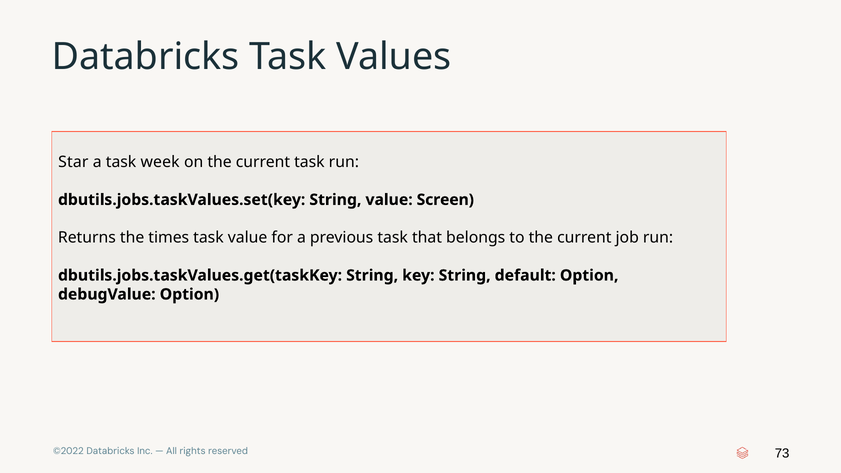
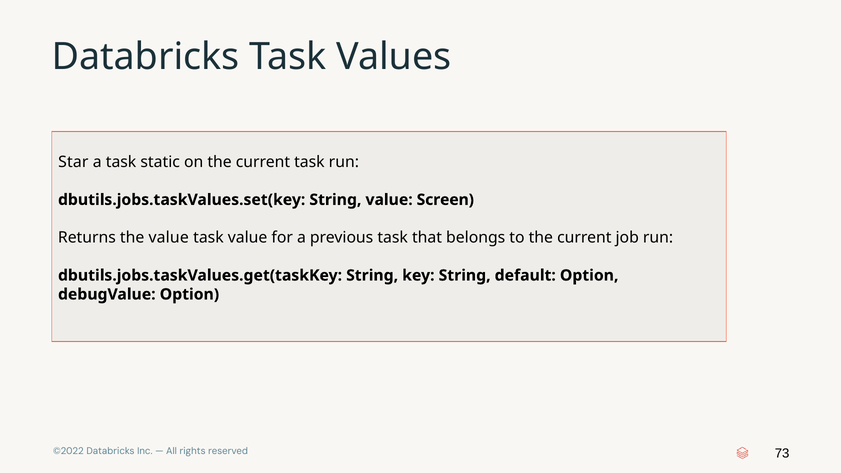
week: week -> static
the times: times -> value
